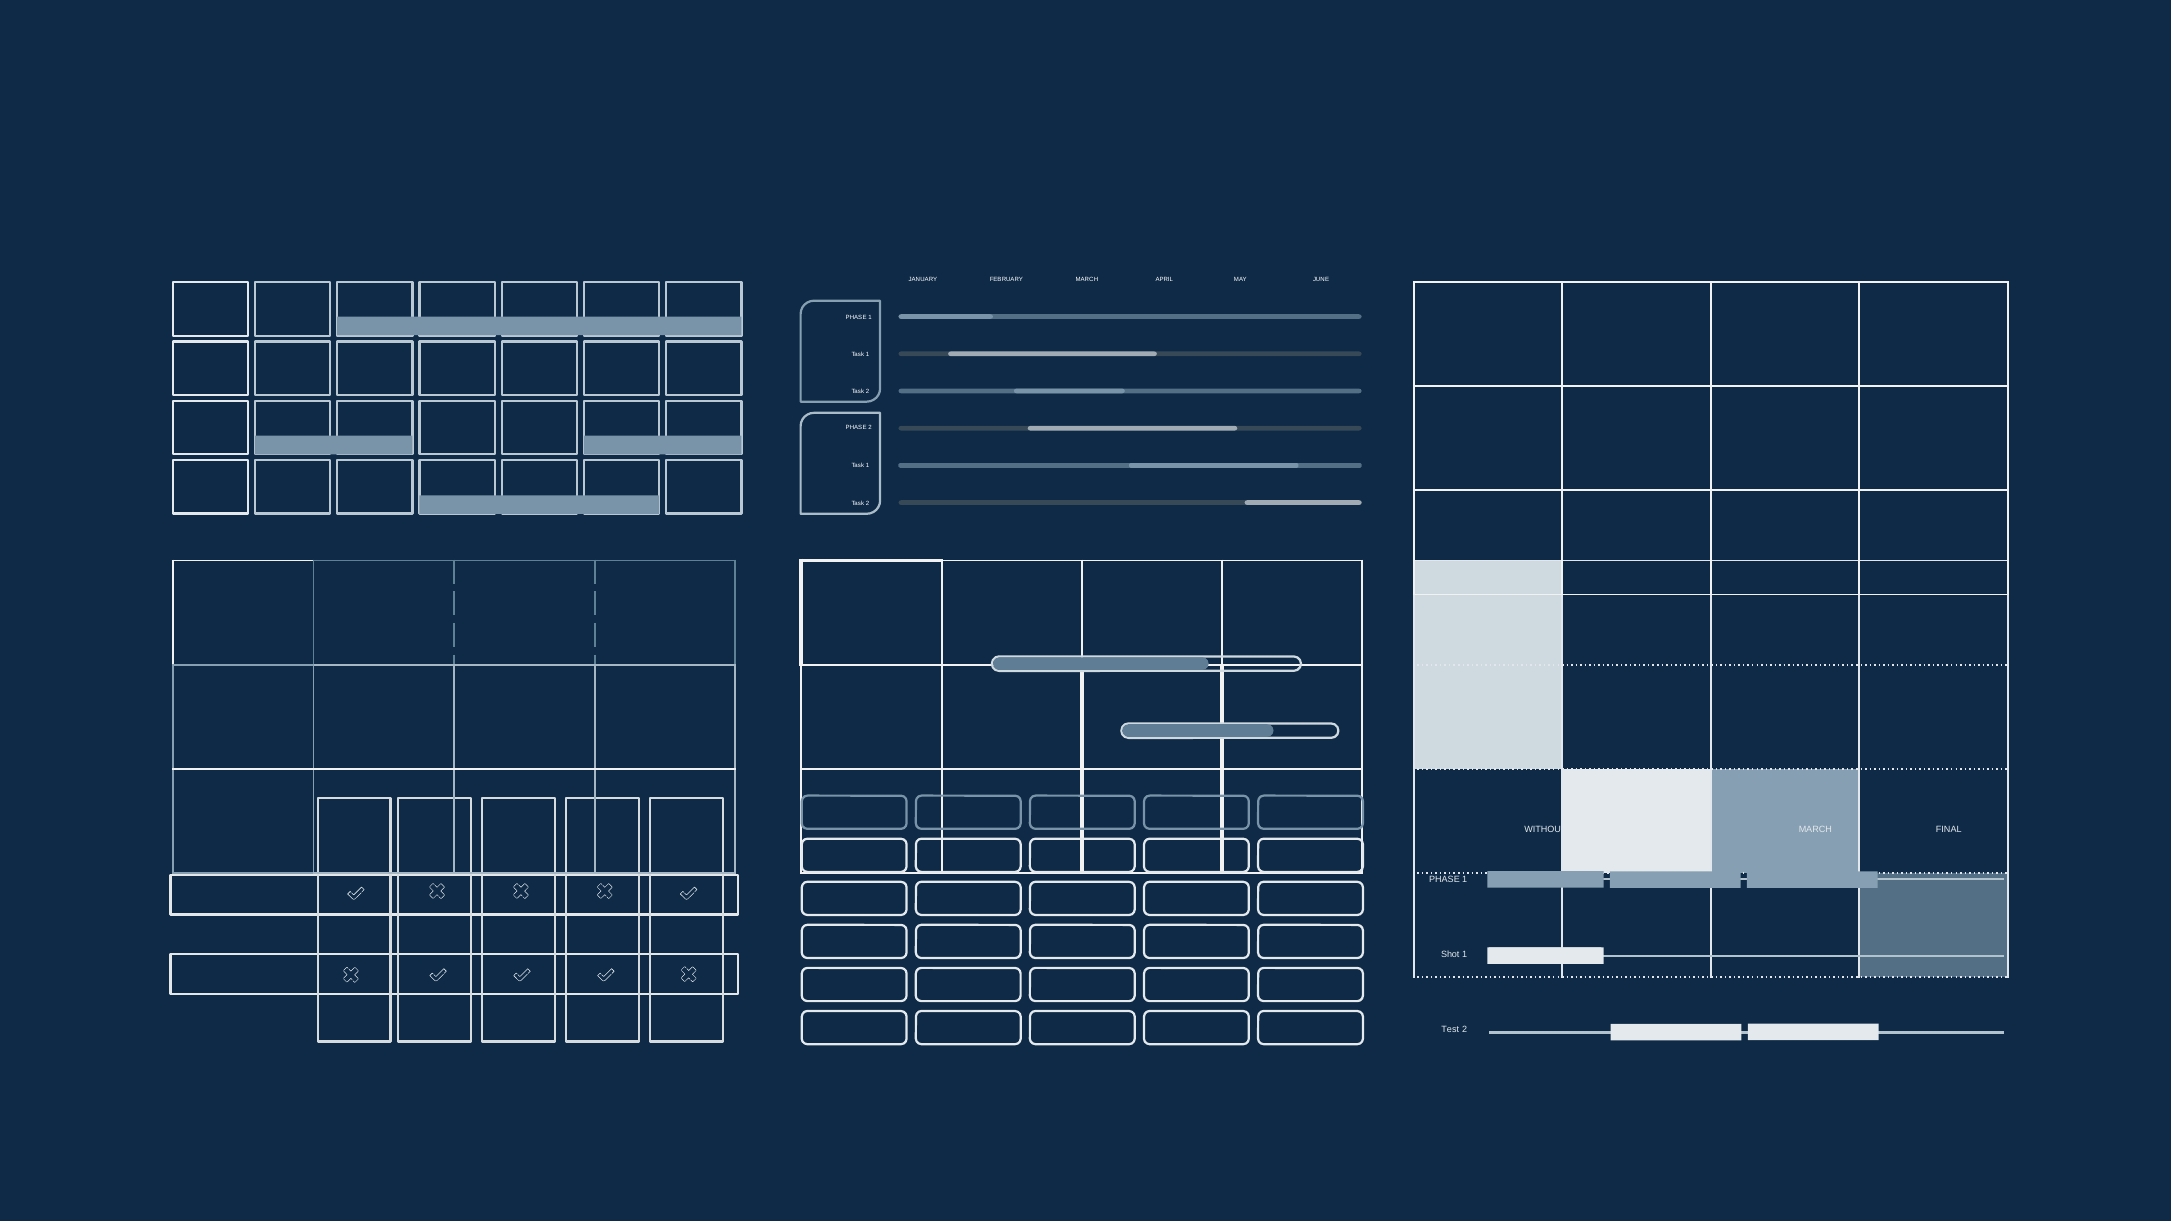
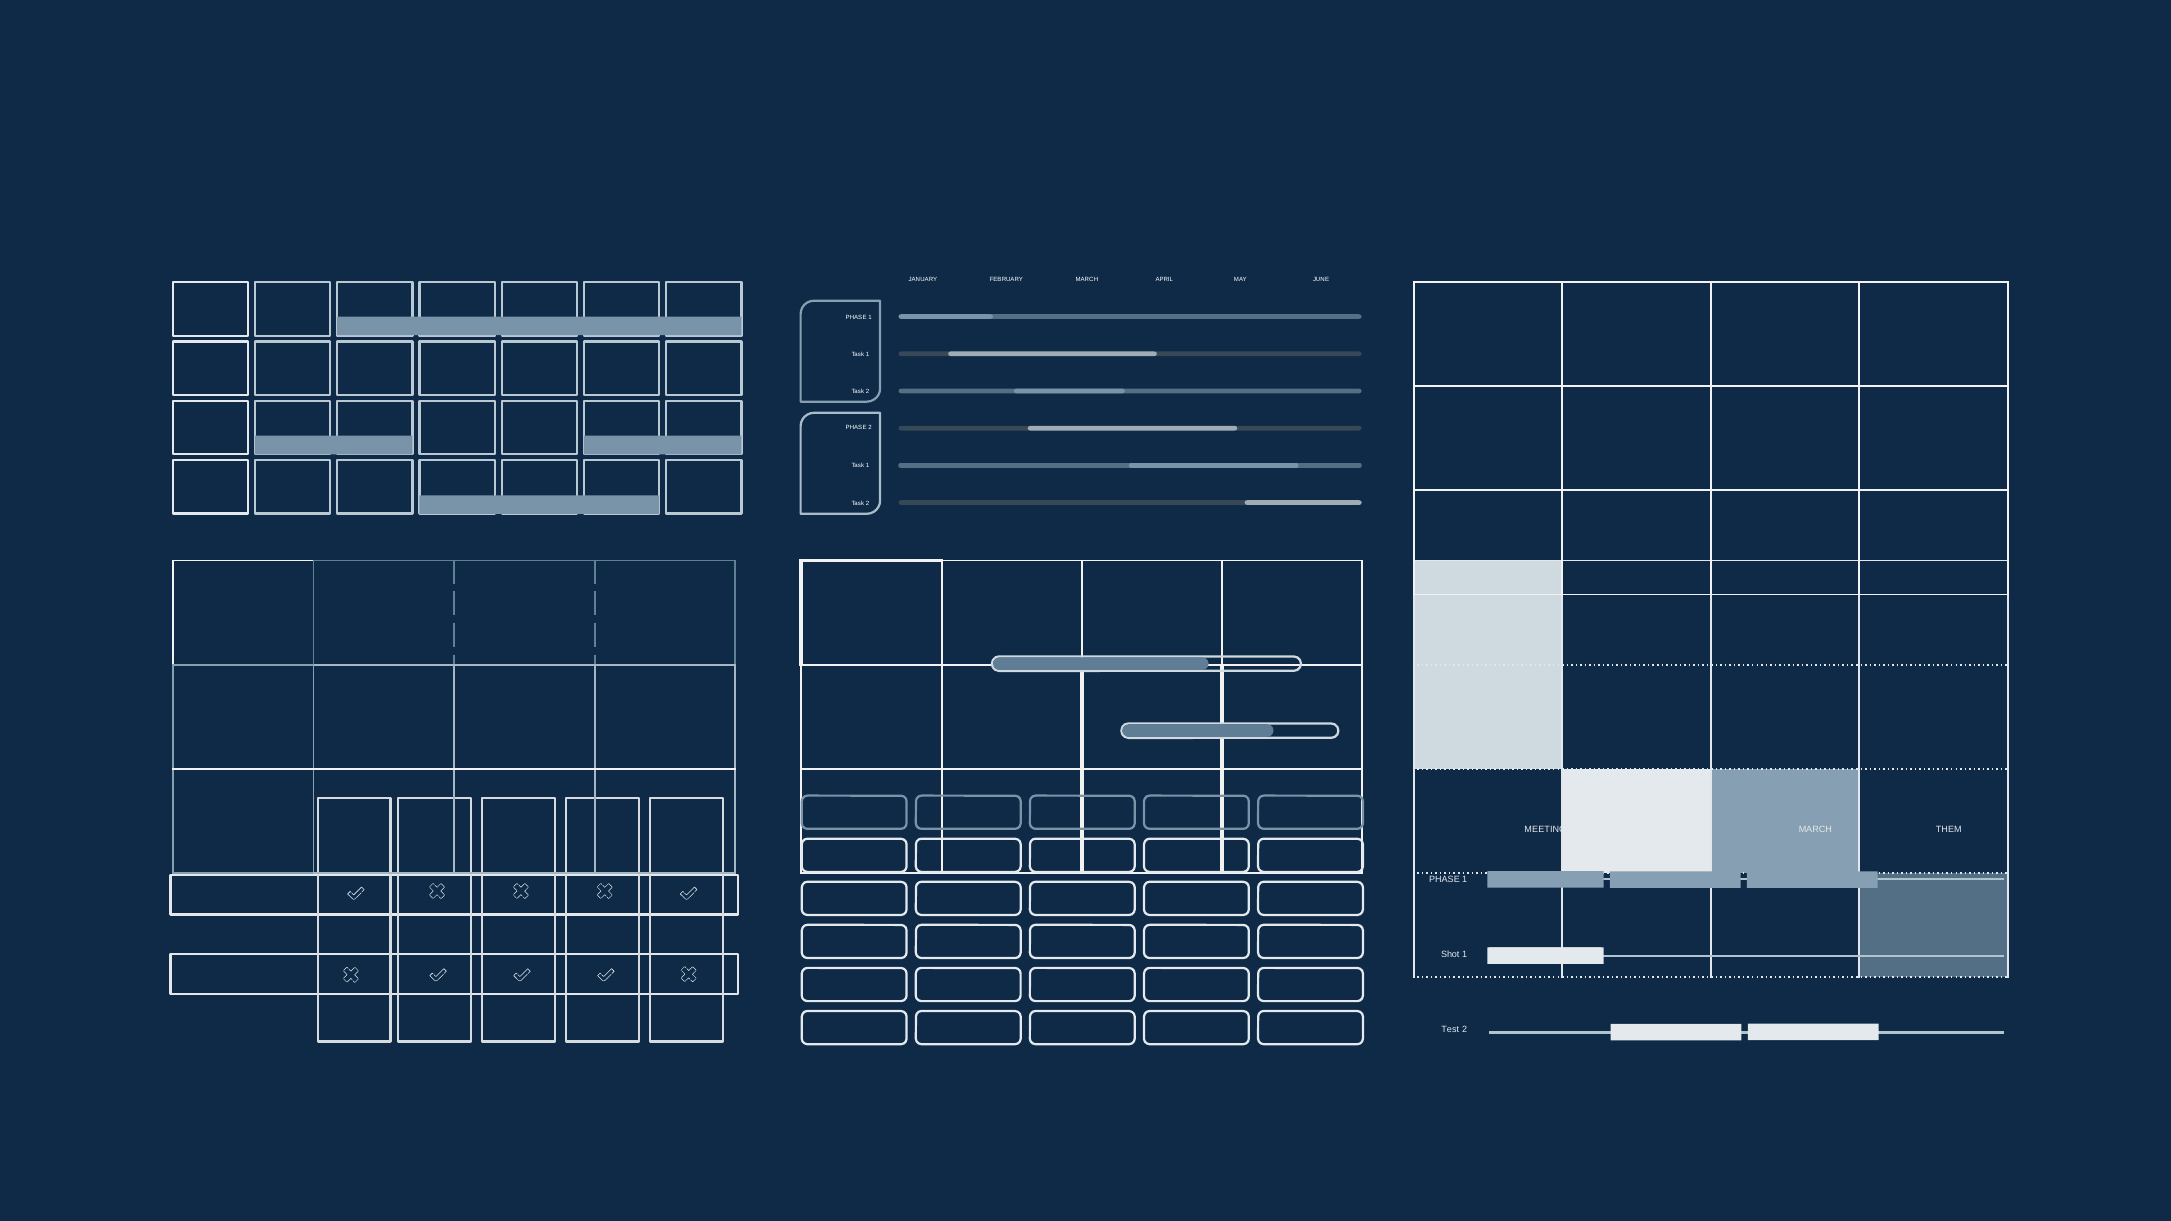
WITHOUT: WITHOUT -> MEETING
FINAL: FINAL -> THEM
